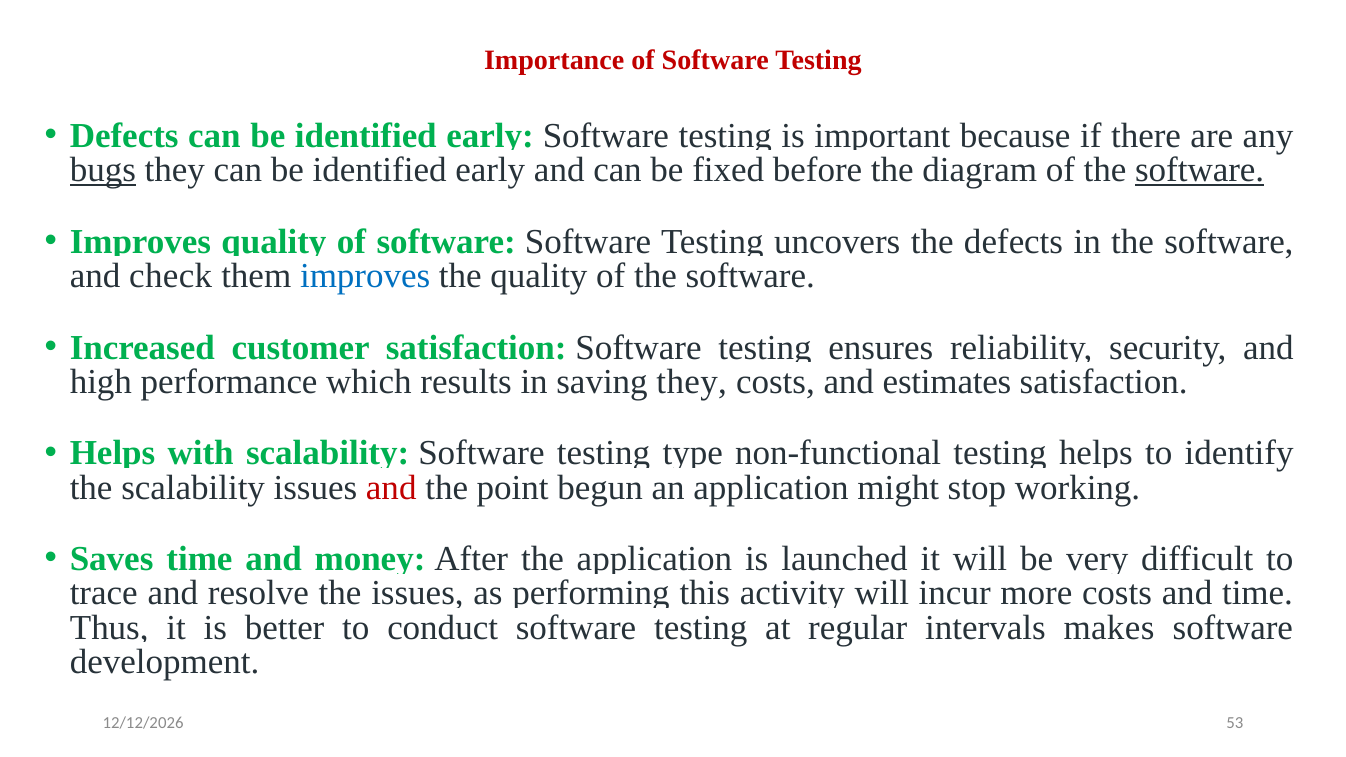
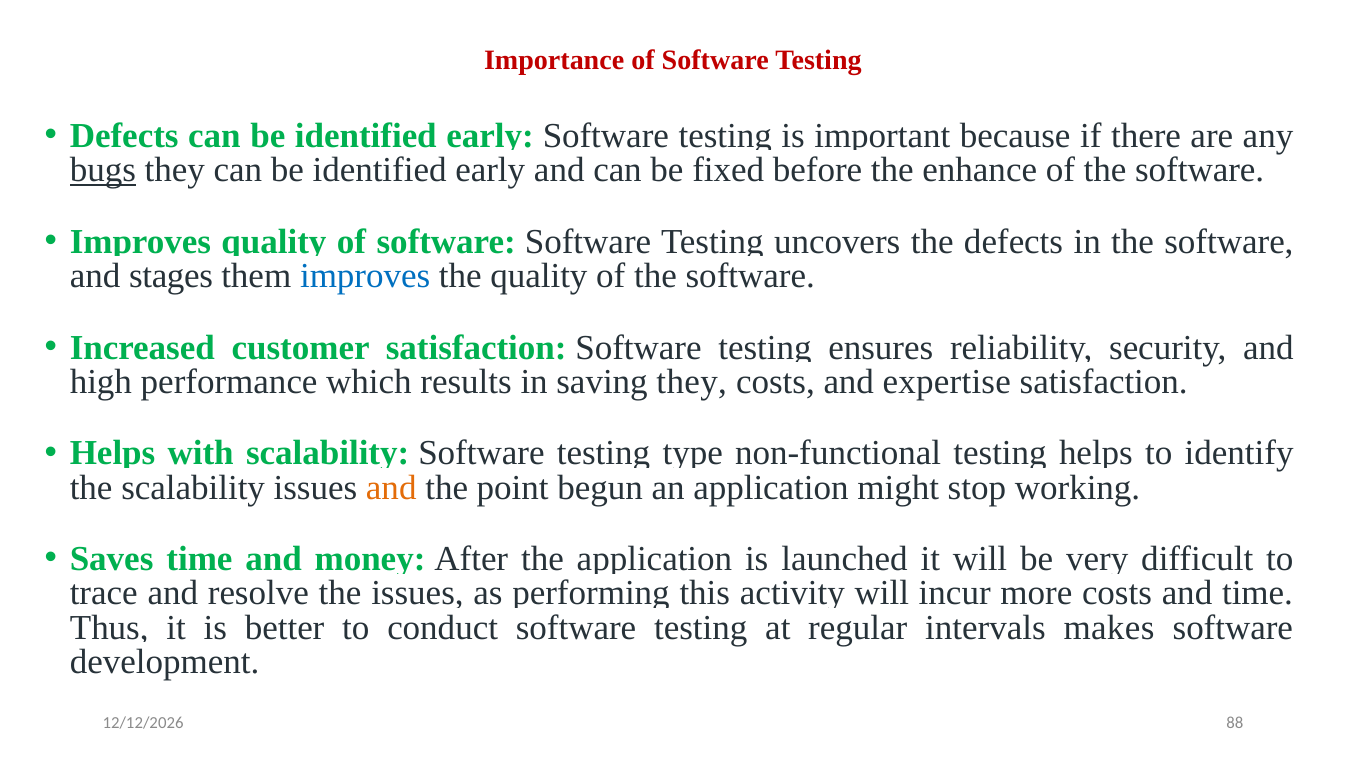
diagram: diagram -> enhance
software at (1200, 170) underline: present -> none
check: check -> stages
estimates: estimates -> expertise
and at (391, 488) colour: red -> orange
53: 53 -> 88
